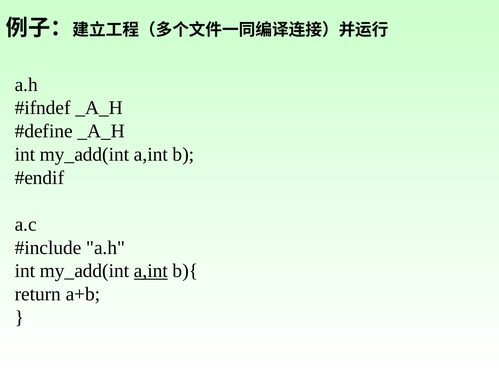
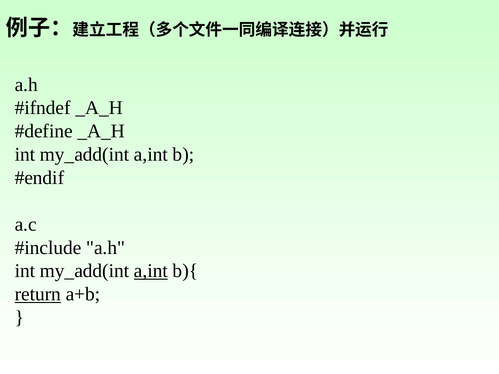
return underline: none -> present
